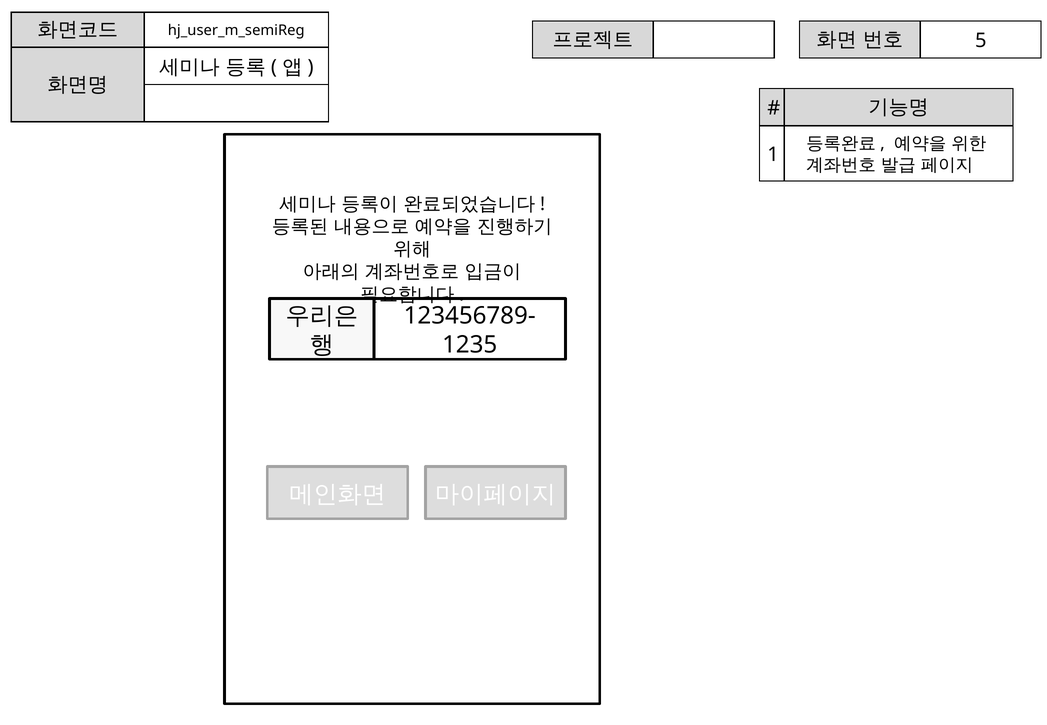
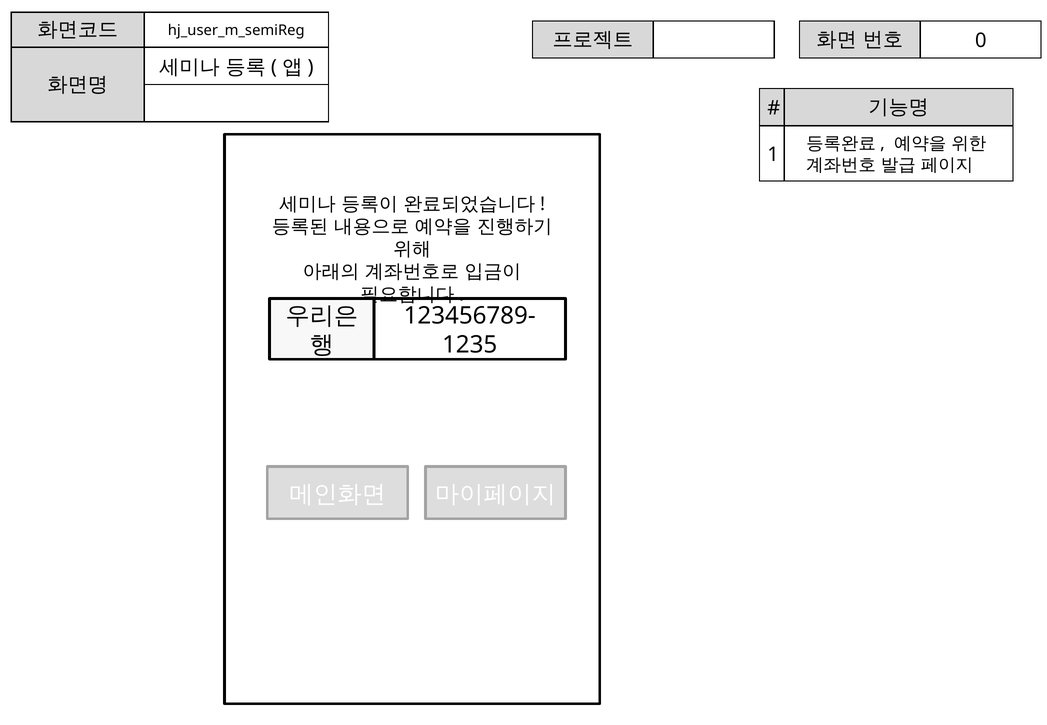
5: 5 -> 0
